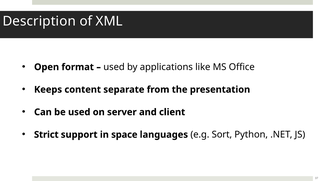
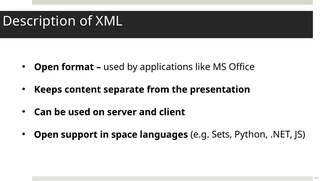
Strict at (46, 134): Strict -> Open
Sort: Sort -> Sets
